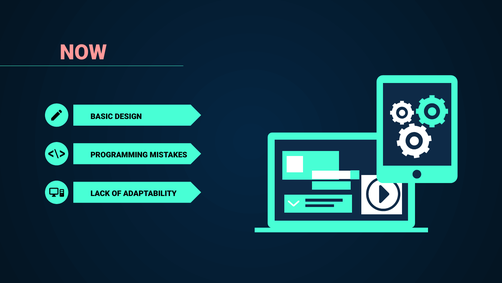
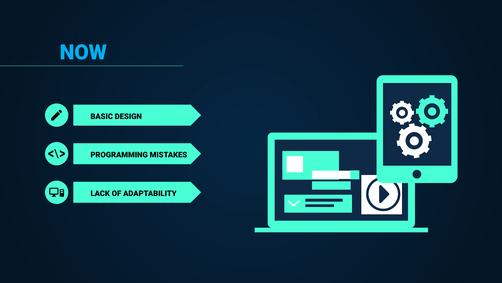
NOW colour: pink -> light blue
